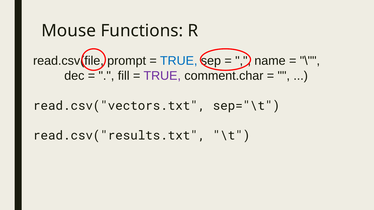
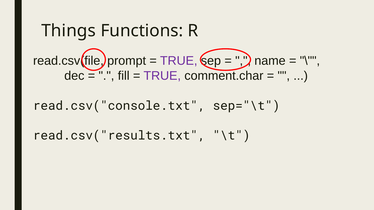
Mouse: Mouse -> Things
TRUE at (179, 61) colour: blue -> purple
read.csv("vectors.txt: read.csv("vectors.txt -> read.csv("console.txt
